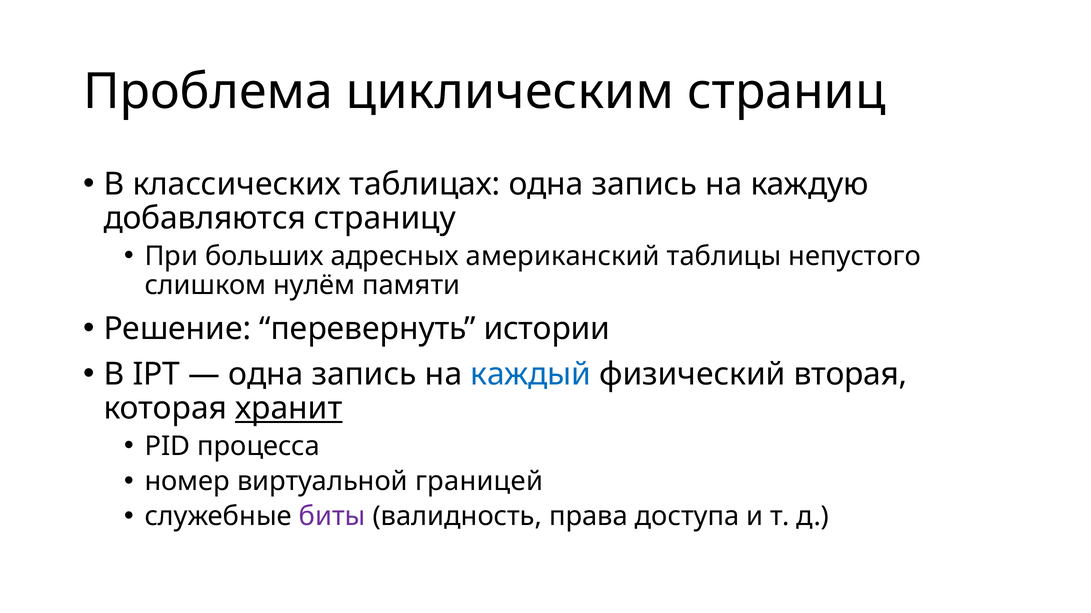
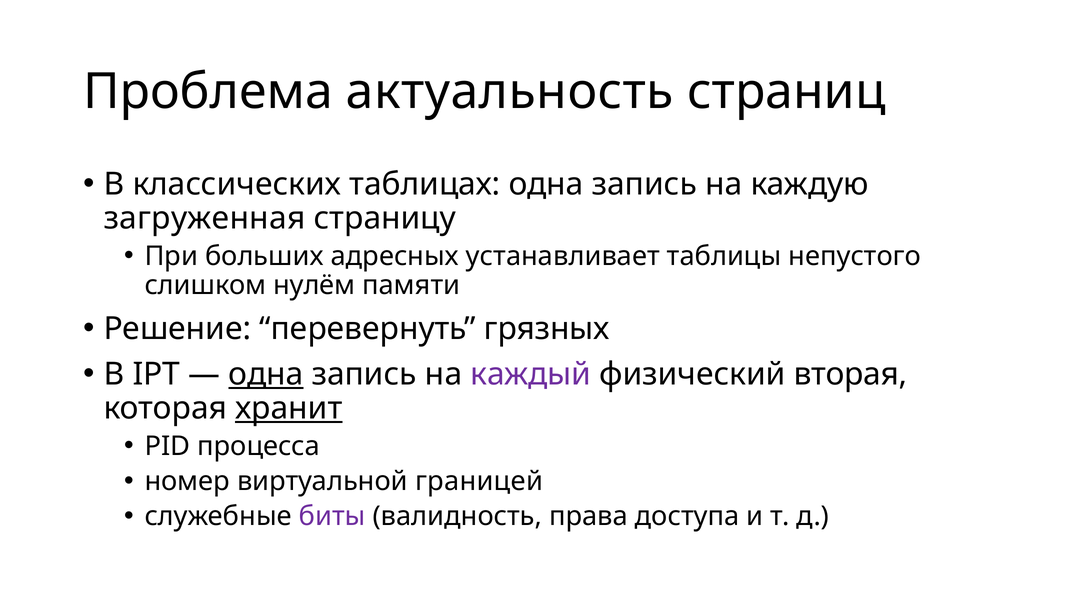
циклическим: циклическим -> актуальность
добавляются: добавляются -> загруженная
американский: американский -> устанавливает
истории: истории -> грязных
одна at (266, 375) underline: none -> present
каждый colour: blue -> purple
